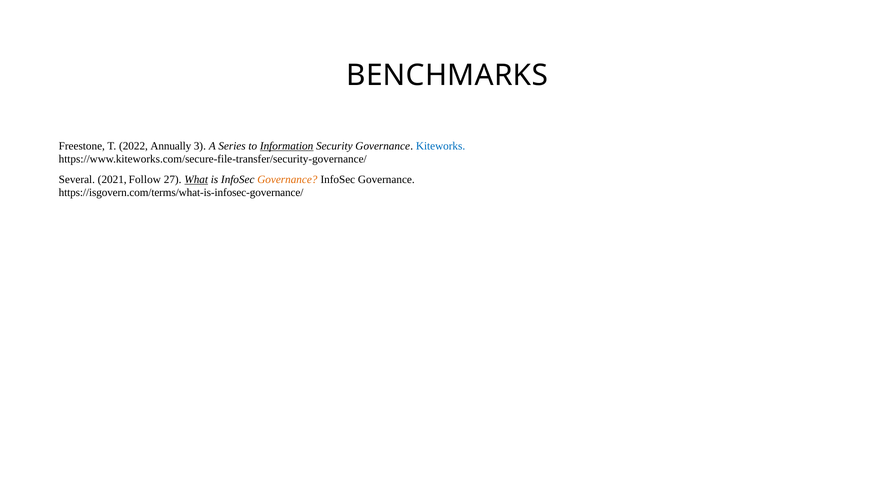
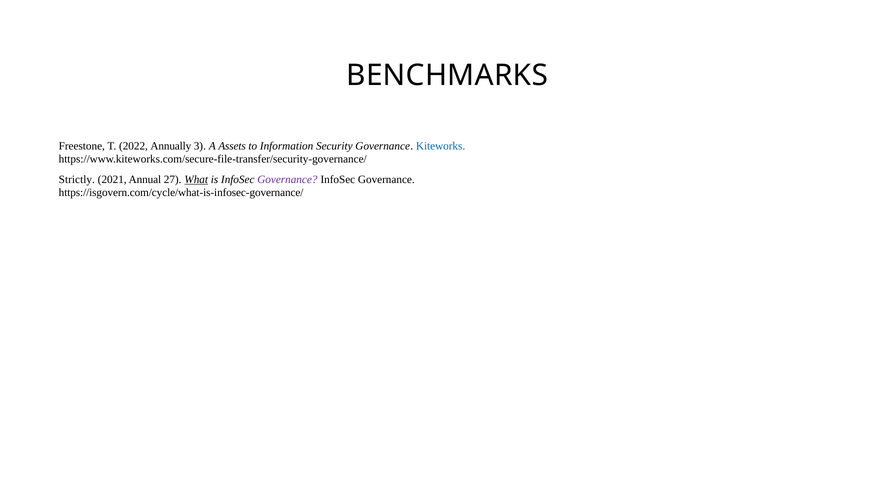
Series: Series -> Assets
Information underline: present -> none
Several: Several -> Strictly
Follow: Follow -> Annual
Governance at (287, 180) colour: orange -> purple
https://isgovern.com/terms/what-is-infosec-governance/: https://isgovern.com/terms/what-is-infosec-governance/ -> https://isgovern.com/cycle/what-is-infosec-governance/
